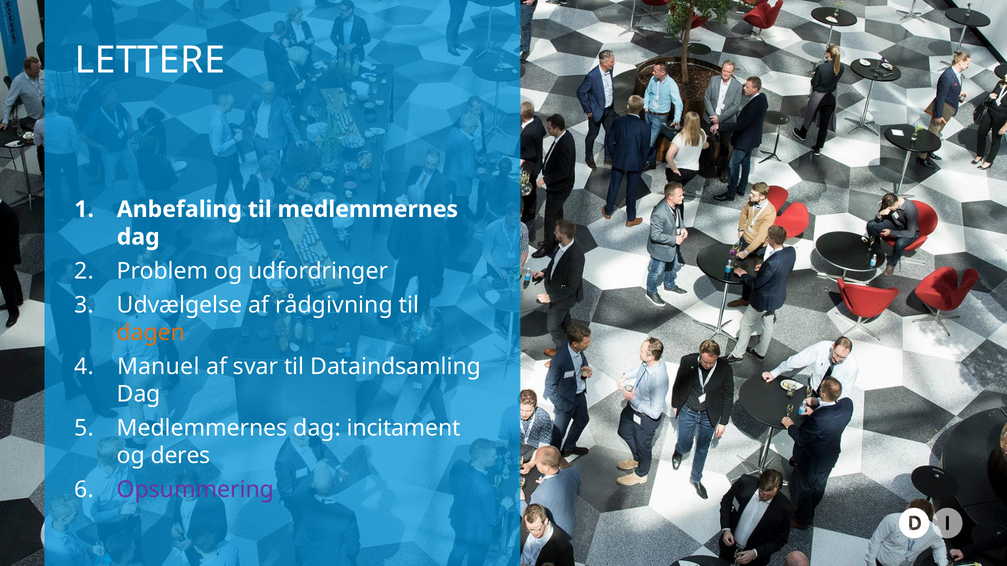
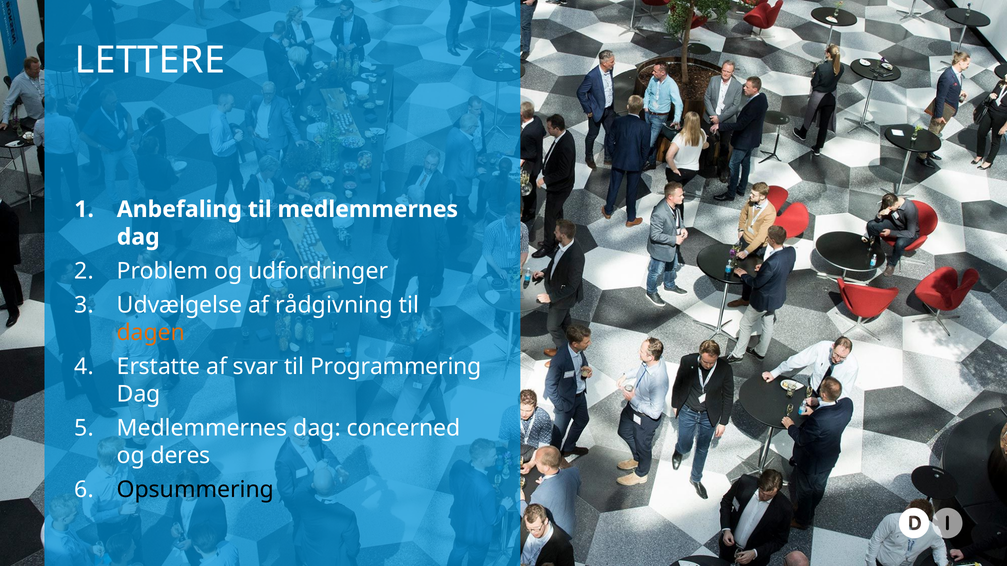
Manuel: Manuel -> Erstatte
Dataindsamling: Dataindsamling -> Programmering
incitament: incitament -> concerned
Opsummering colour: purple -> black
